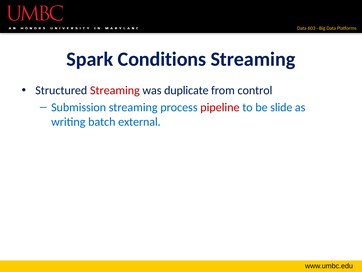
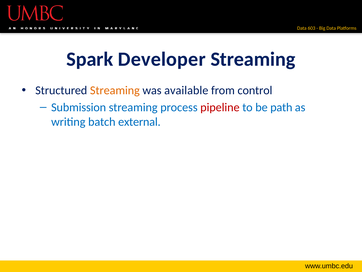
Conditions: Conditions -> Developer
Streaming at (115, 90) colour: red -> orange
duplicate: duplicate -> available
slide: slide -> path
